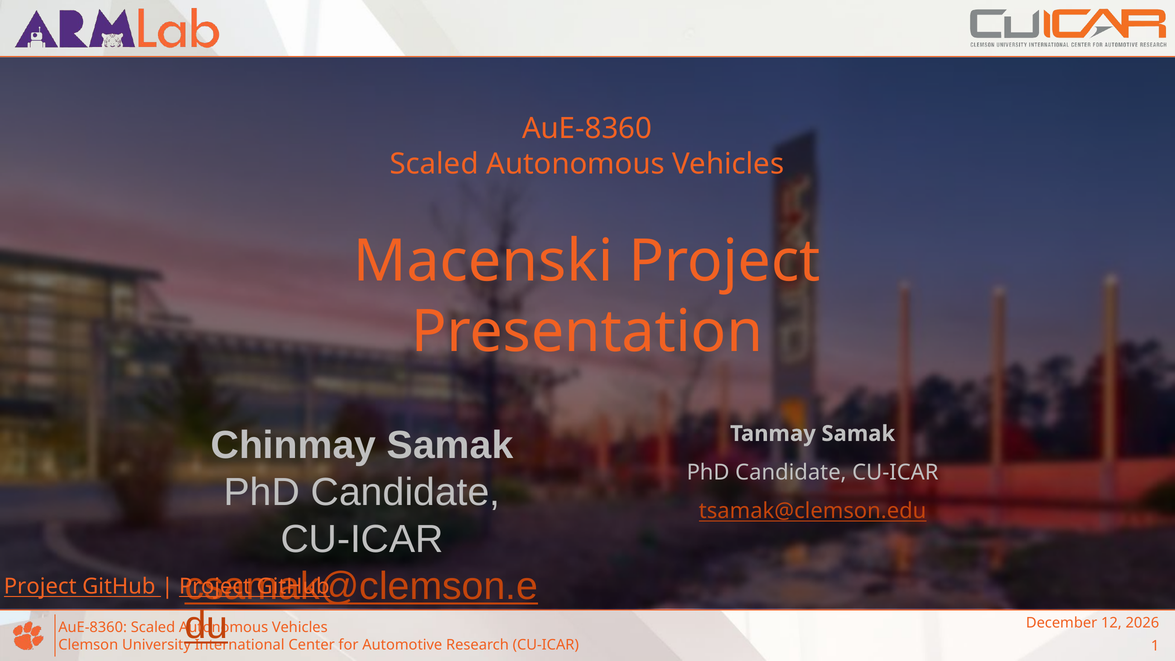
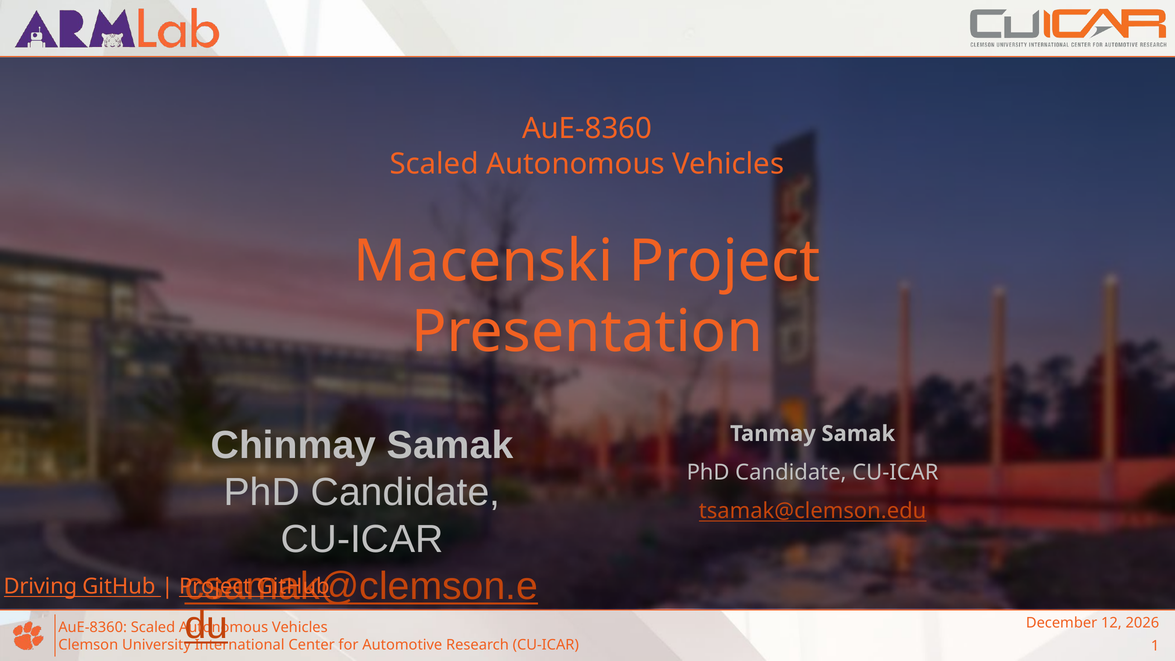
Project at (40, 586): Project -> Driving
